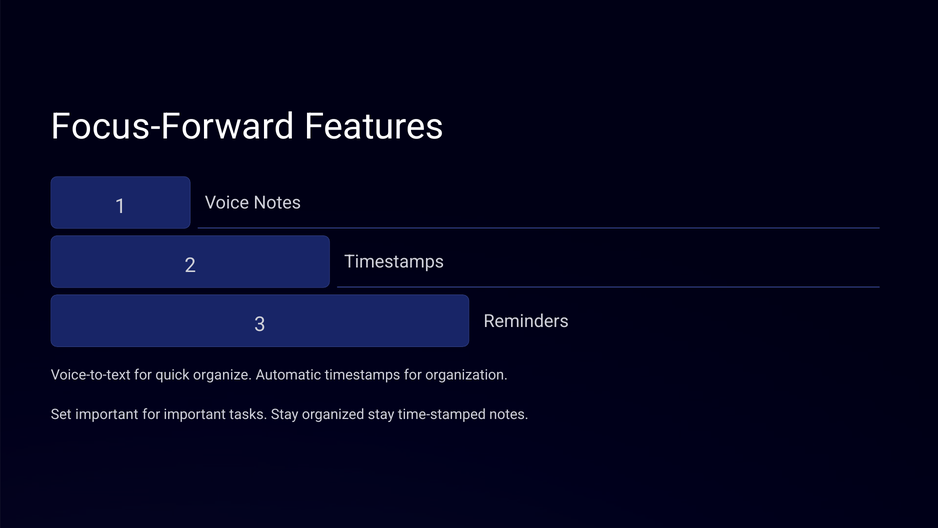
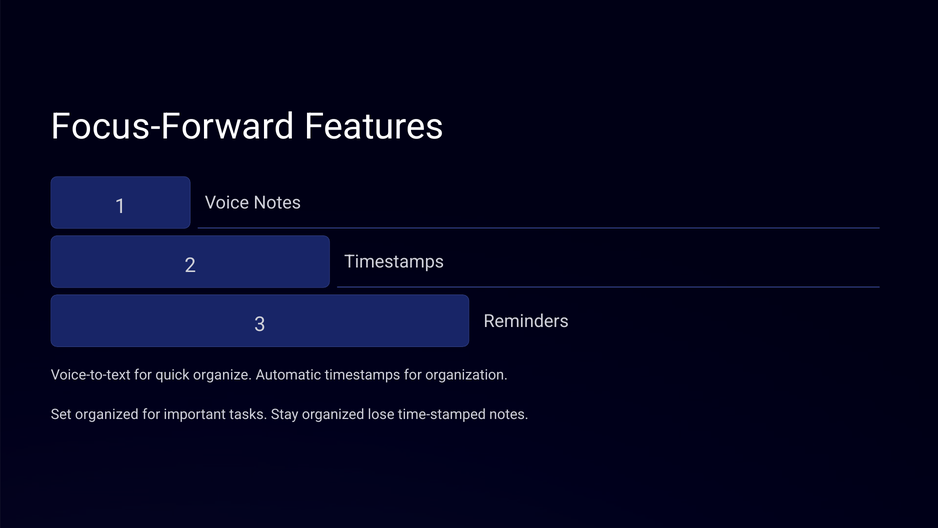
Set important: important -> organized
organized stay: stay -> lose
